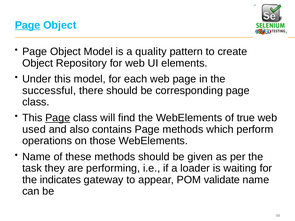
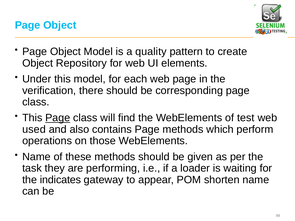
Page at (28, 25) underline: present -> none
successful: successful -> verification
true: true -> test
validate: validate -> shorten
